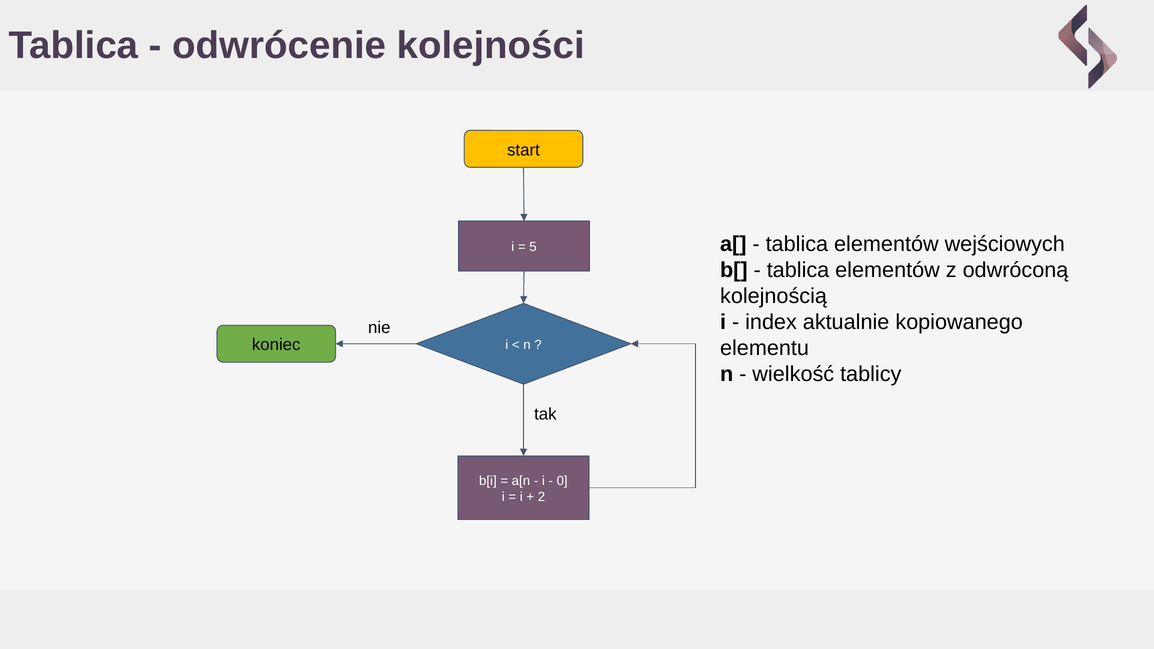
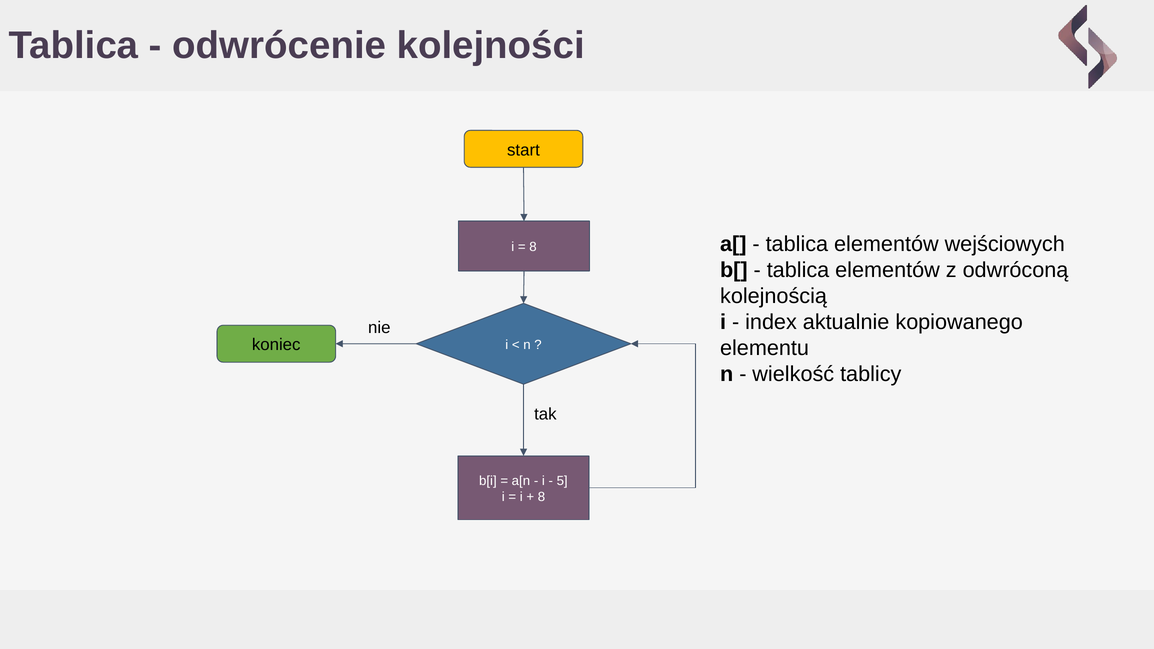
5 at (533, 247): 5 -> 8
0: 0 -> 5
2 at (541, 497): 2 -> 8
